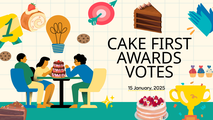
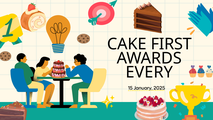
VOTES: VOTES -> EVERY
